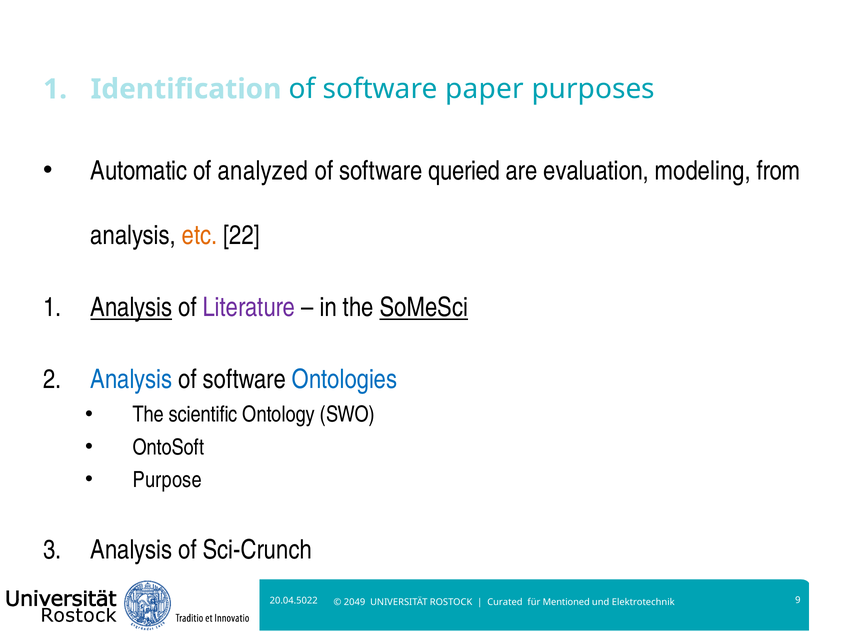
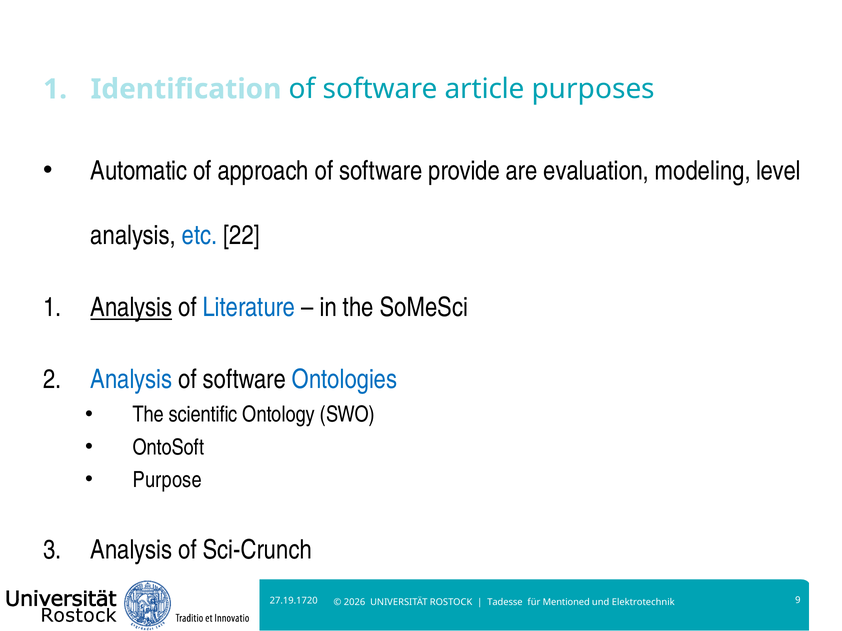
paper: paper -> article
analyzed: analyzed -> approach
queried: queried -> provide
from: from -> level
etc colour: orange -> blue
Literature colour: purple -> blue
SoMeSci underline: present -> none
20.04.5022: 20.04.5022 -> 27.19.1720
2049: 2049 -> 2026
Curated: Curated -> Tadesse
